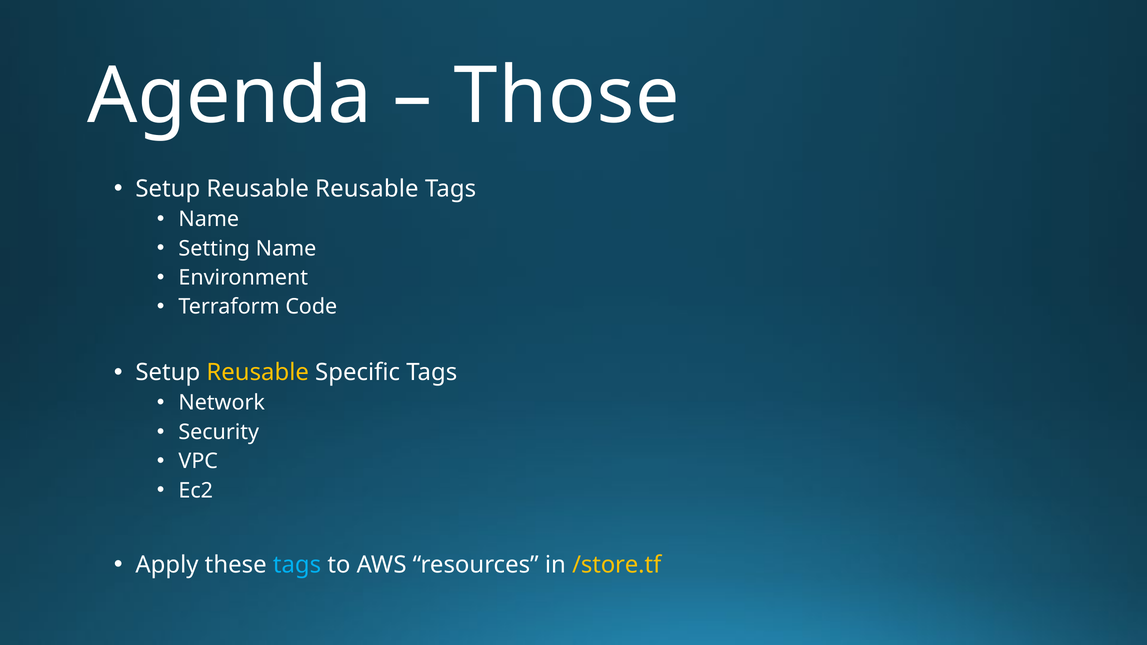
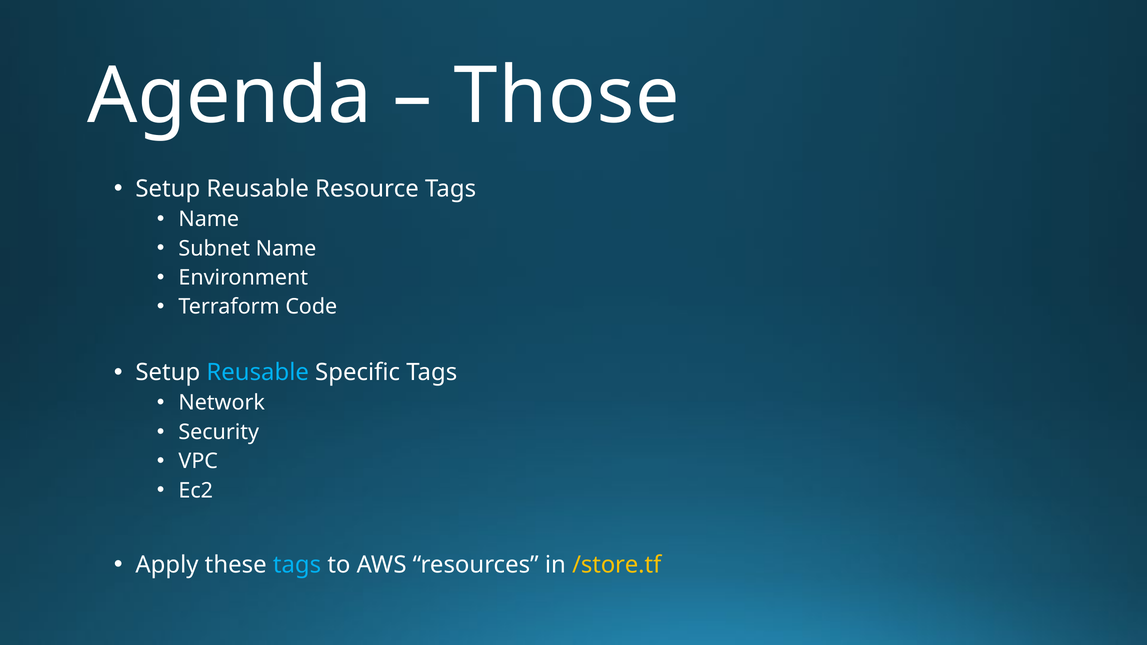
Reusable Reusable: Reusable -> Resource
Setting: Setting -> Subnet
Reusable at (258, 373) colour: yellow -> light blue
